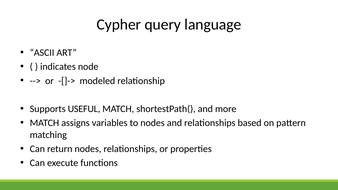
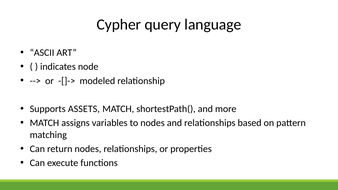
USEFUL: USEFUL -> ASSETS
